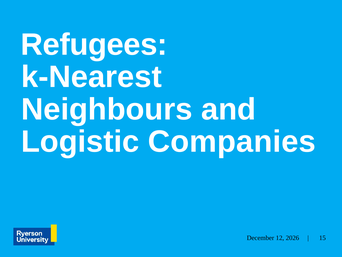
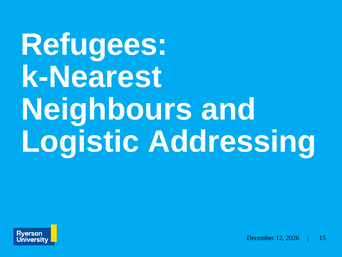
Companies: Companies -> Addressing
